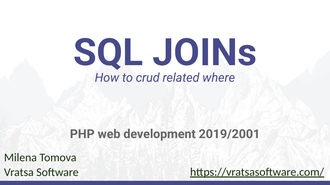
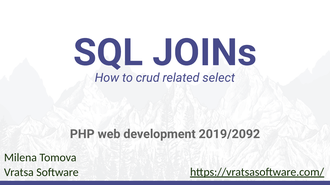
where: where -> select
2019/2001: 2019/2001 -> 2019/2092
